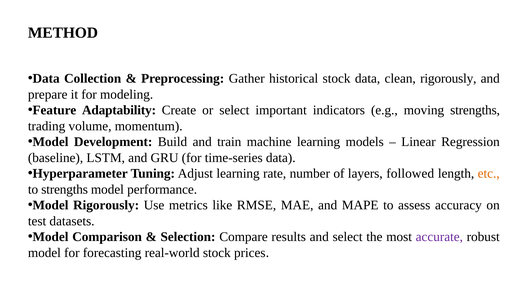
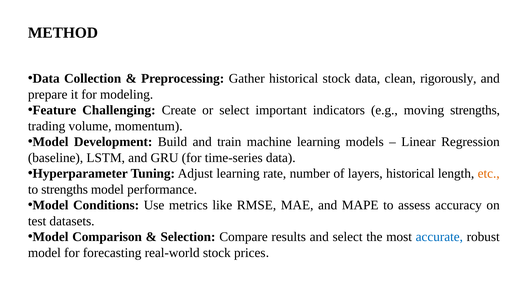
Adaptability: Adaptability -> Challenging
layers followed: followed -> historical
Model Rigorously: Rigorously -> Conditions
accurate colour: purple -> blue
